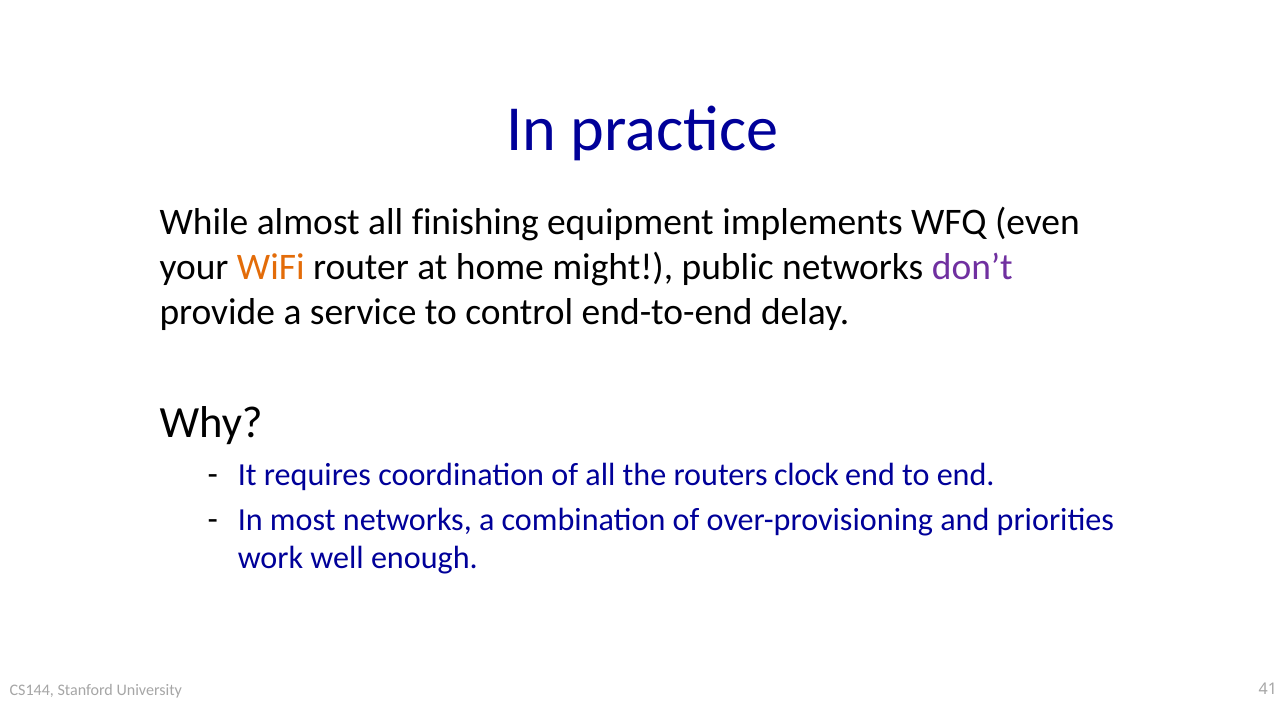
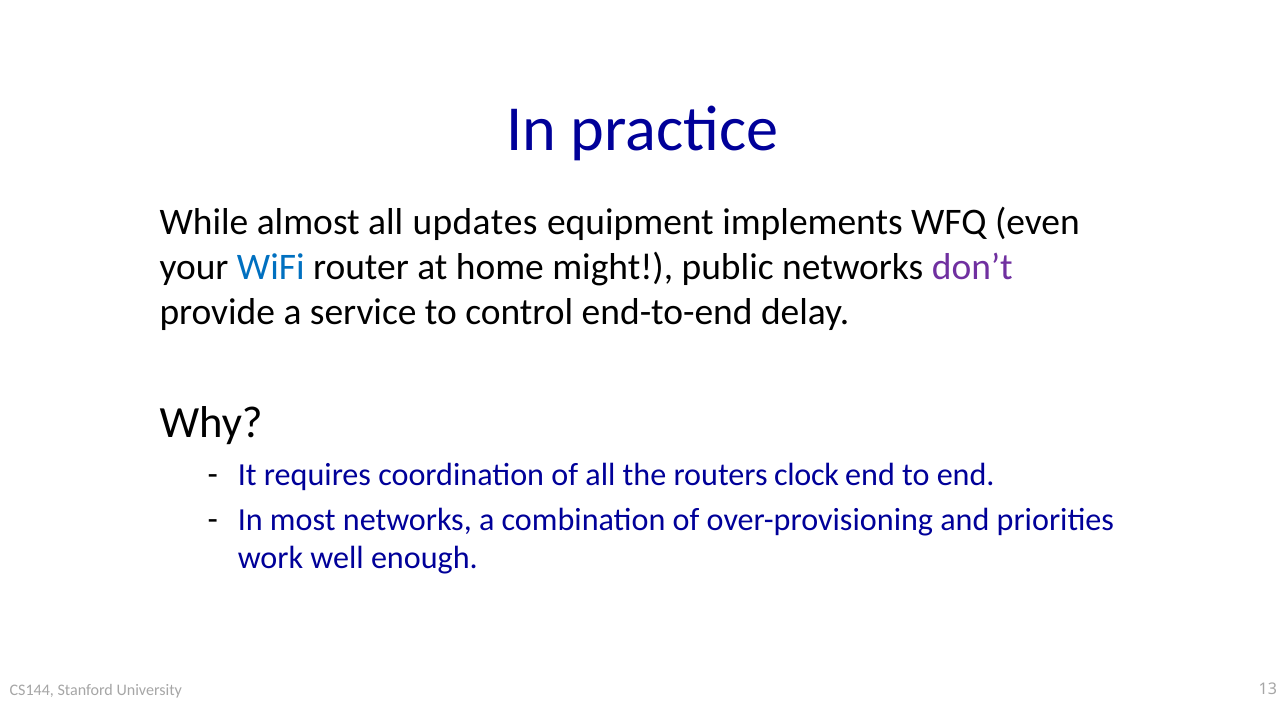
finishing: finishing -> updates
WiFi colour: orange -> blue
41: 41 -> 13
